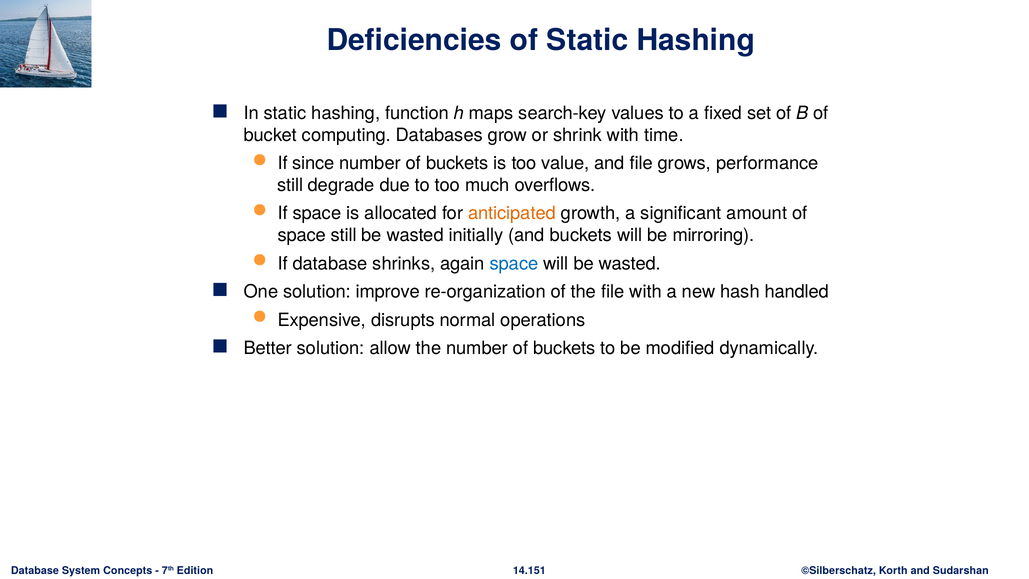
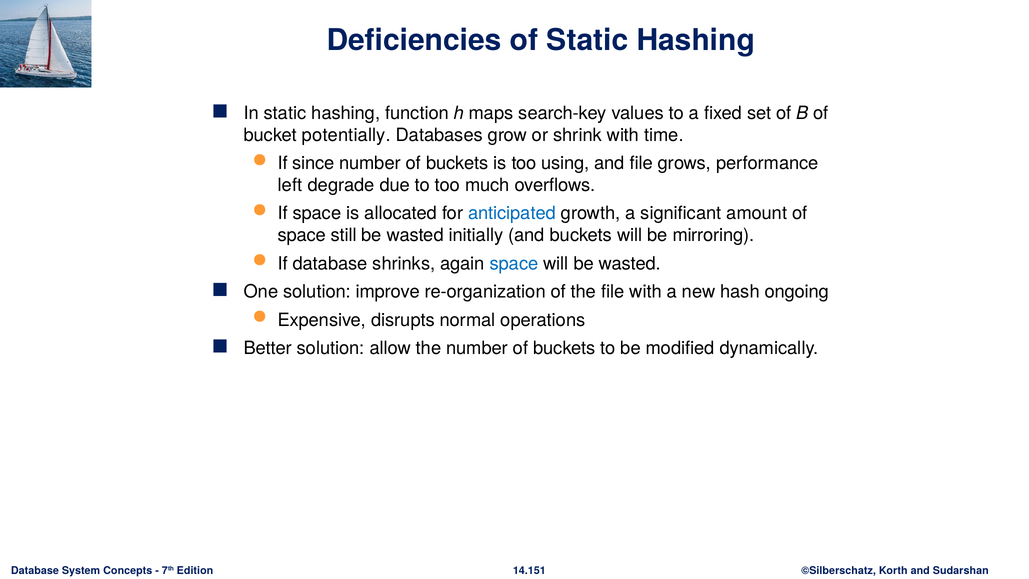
computing: computing -> potentially
value: value -> using
still at (290, 185): still -> left
anticipated colour: orange -> blue
handled: handled -> ongoing
